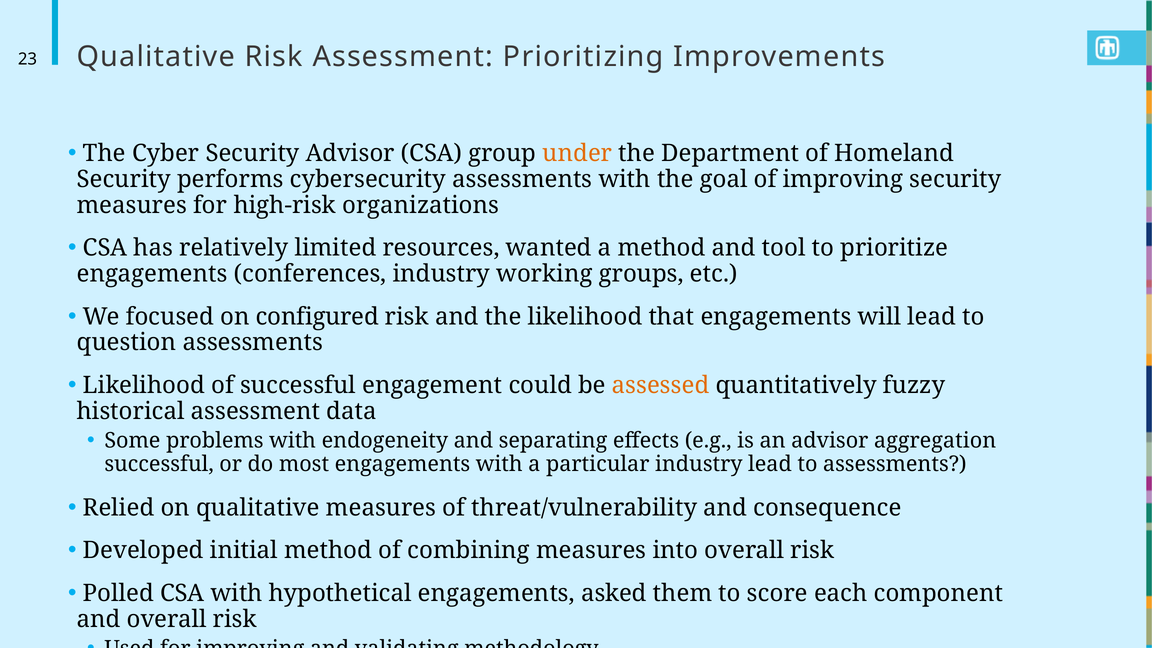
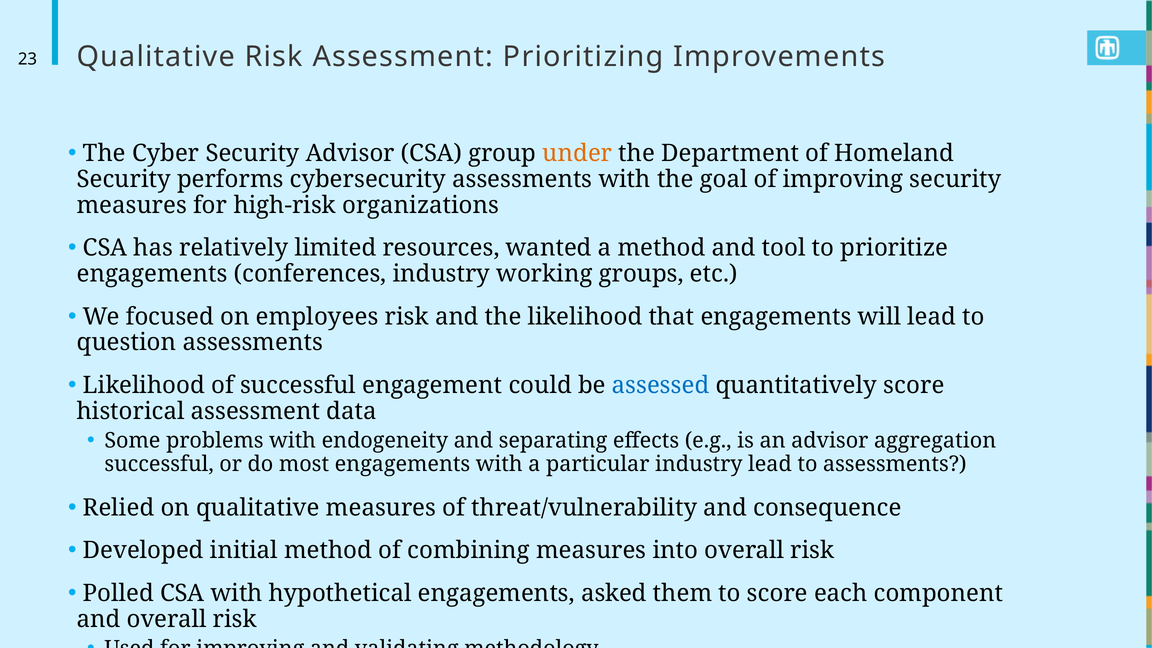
configured: configured -> employees
assessed colour: orange -> blue
quantitatively fuzzy: fuzzy -> score
